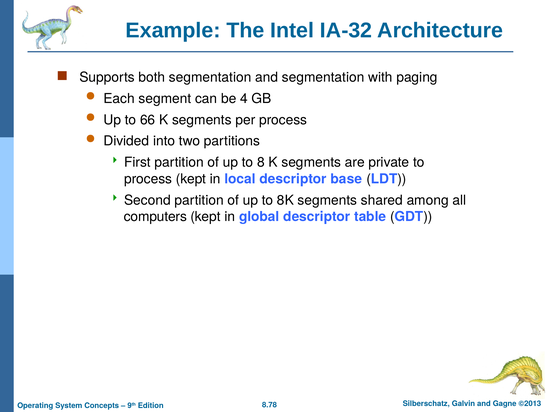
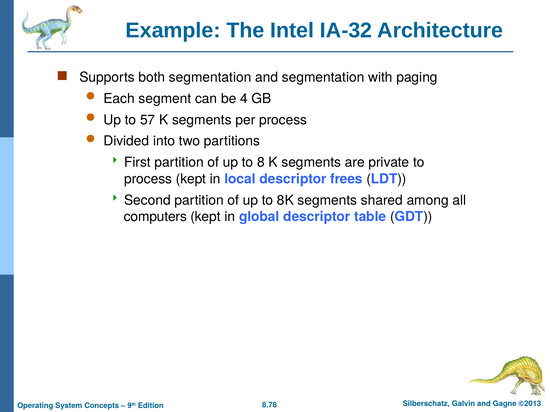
66: 66 -> 57
base: base -> frees
